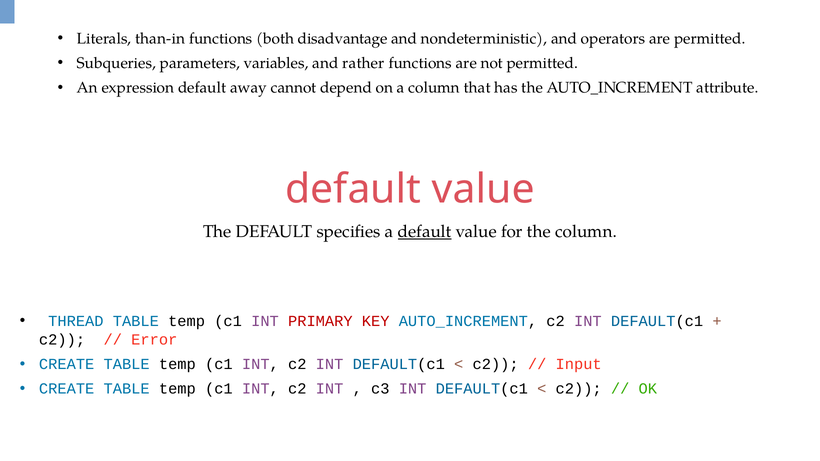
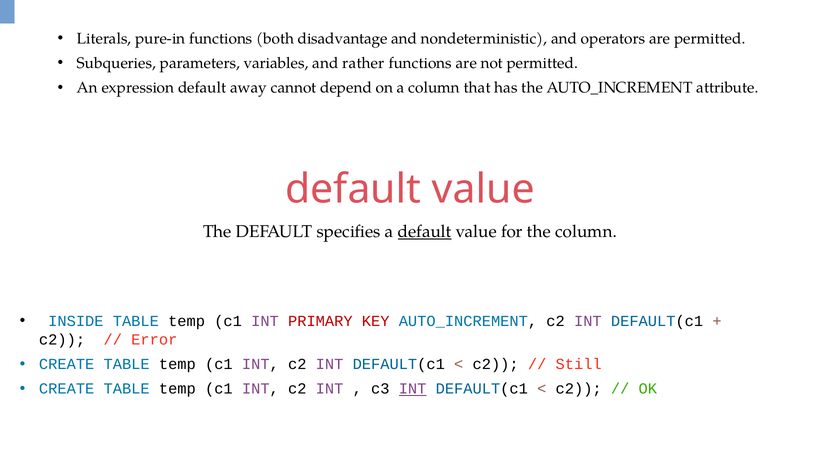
than-in: than-in -> pure-in
THREAD: THREAD -> INSIDE
Input: Input -> Still
INT at (413, 389) underline: none -> present
